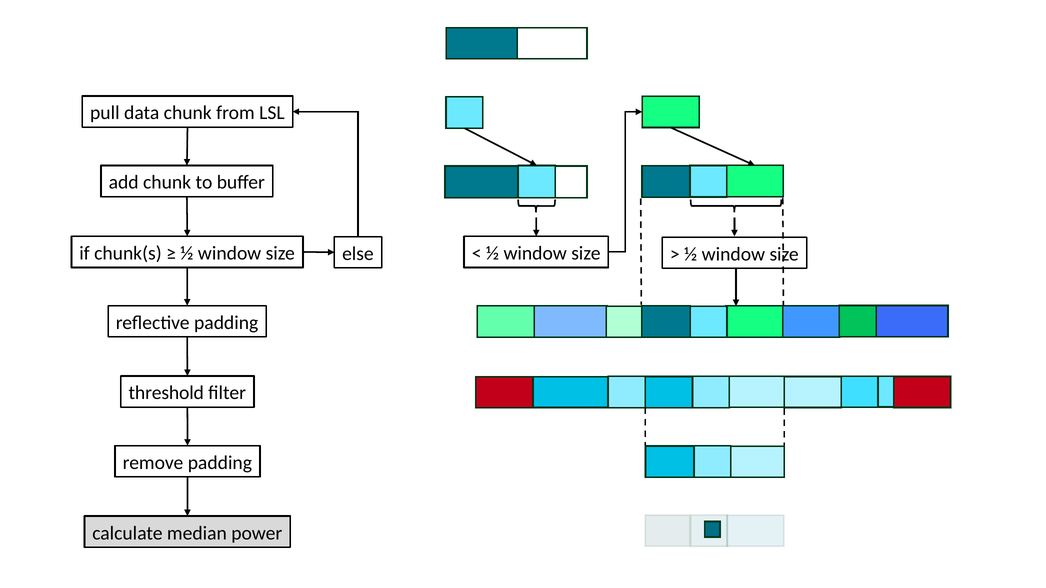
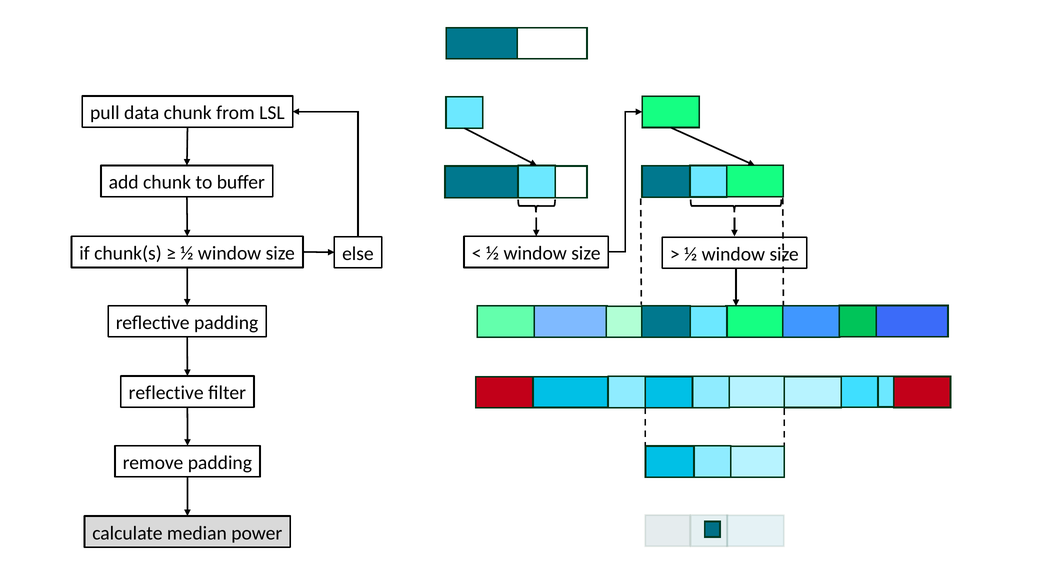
threshold at (166, 393): threshold -> reflective
